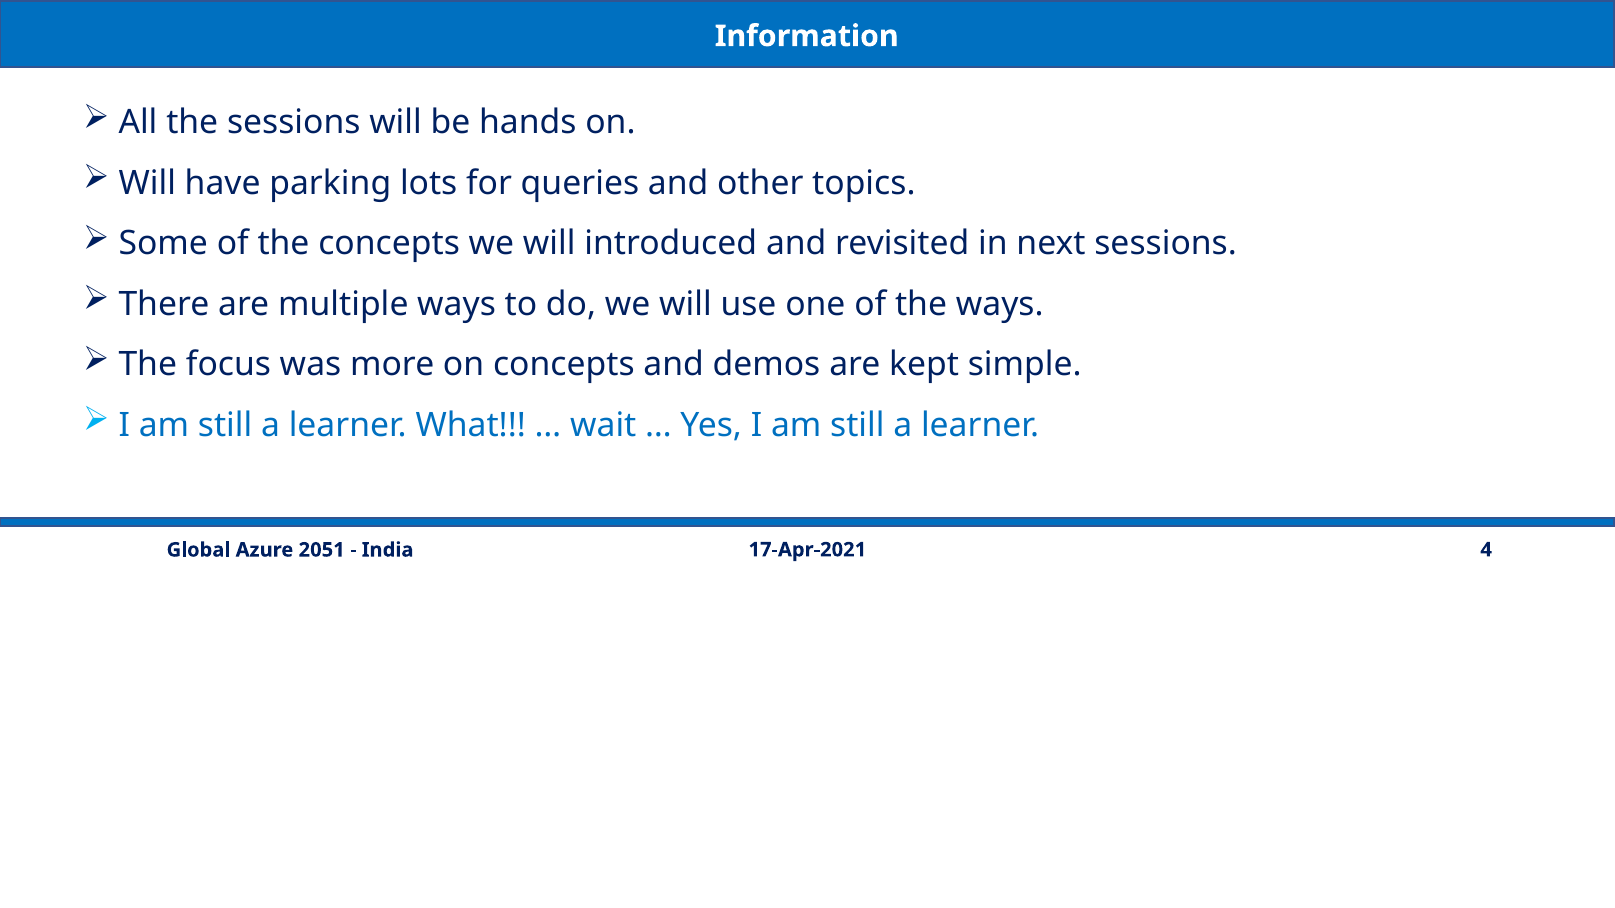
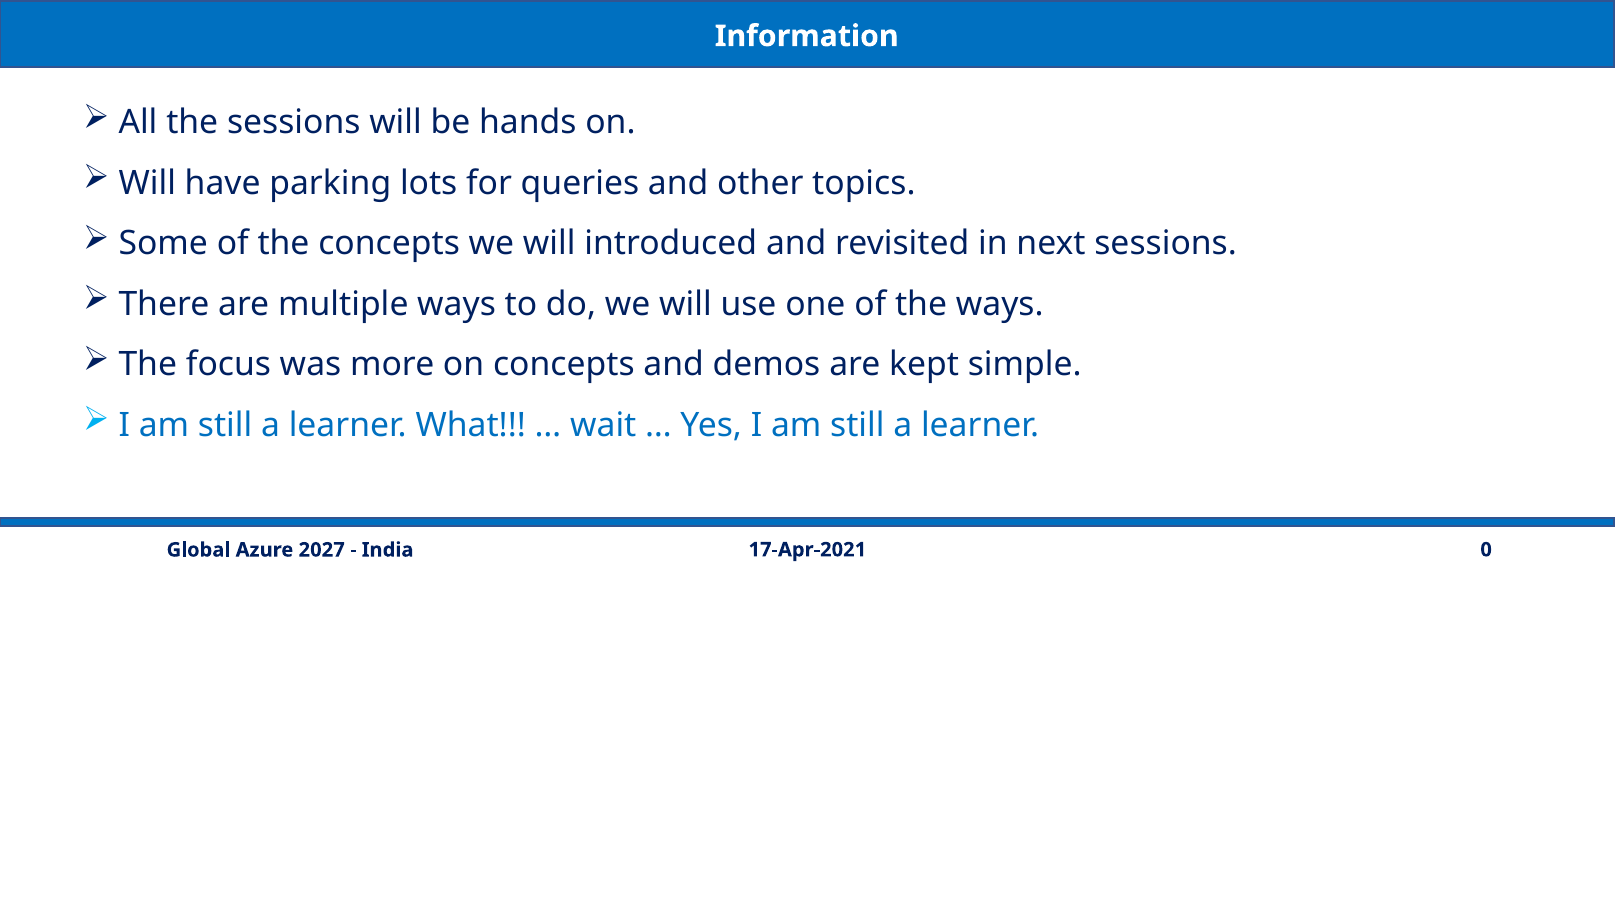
4: 4 -> 0
2051: 2051 -> 2027
